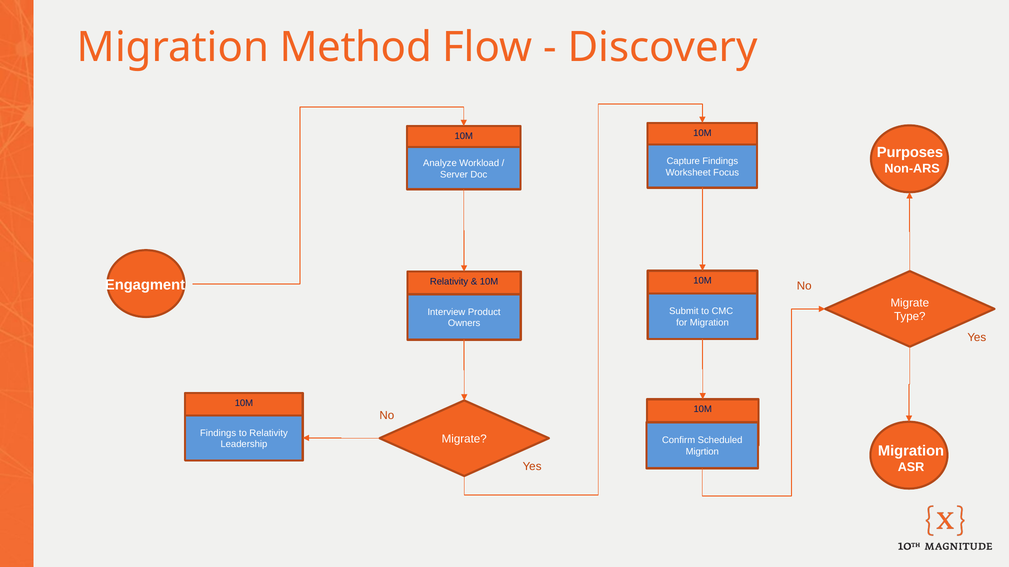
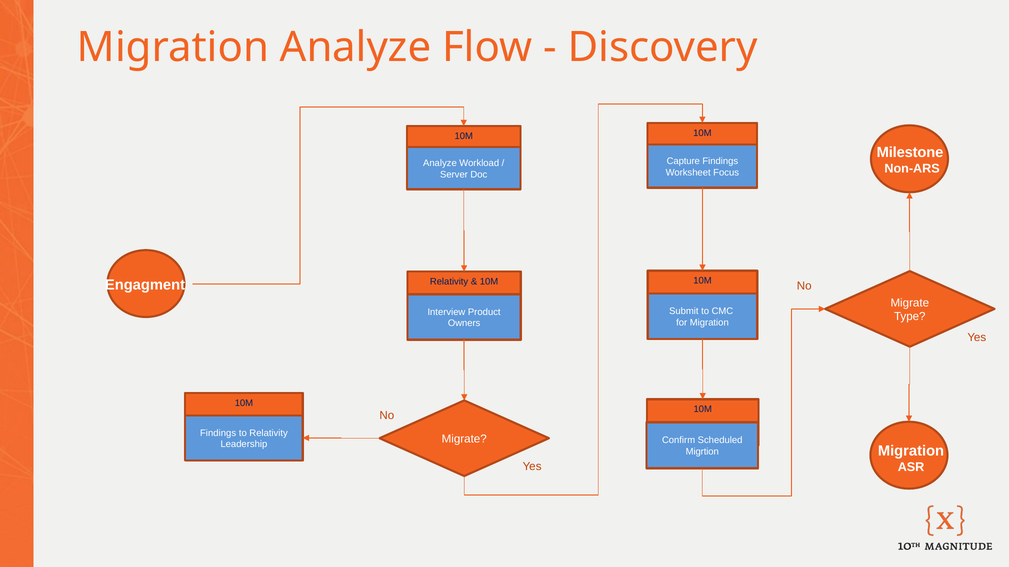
Migration Method: Method -> Analyze
Purposes: Purposes -> Milestone
